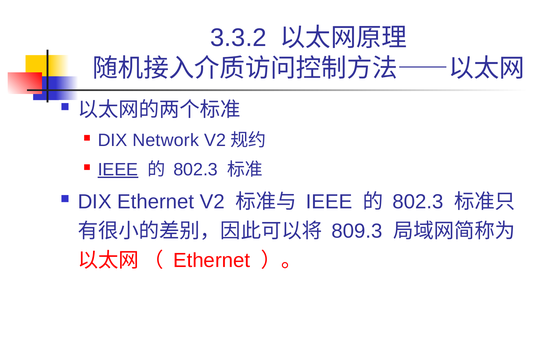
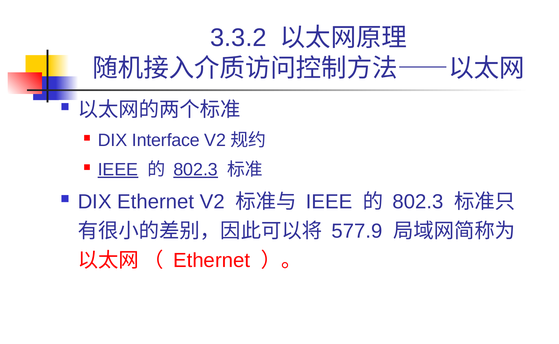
Network: Network -> Interface
802.3 at (196, 169) underline: none -> present
809.3: 809.3 -> 577.9
